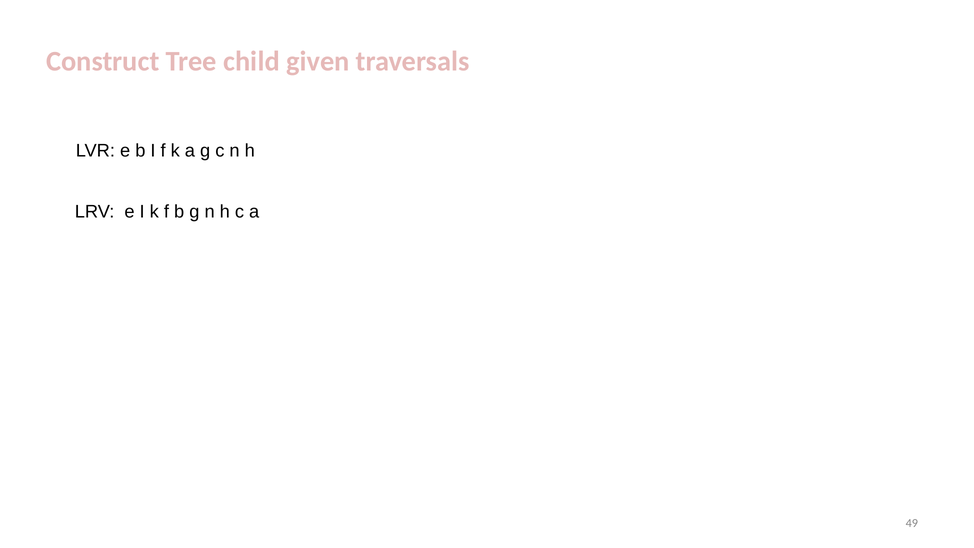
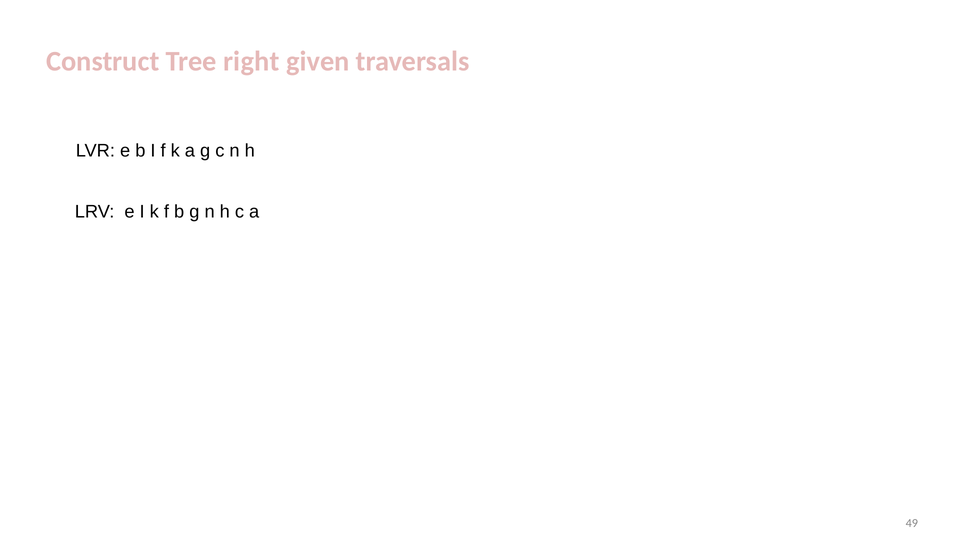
child: child -> right
